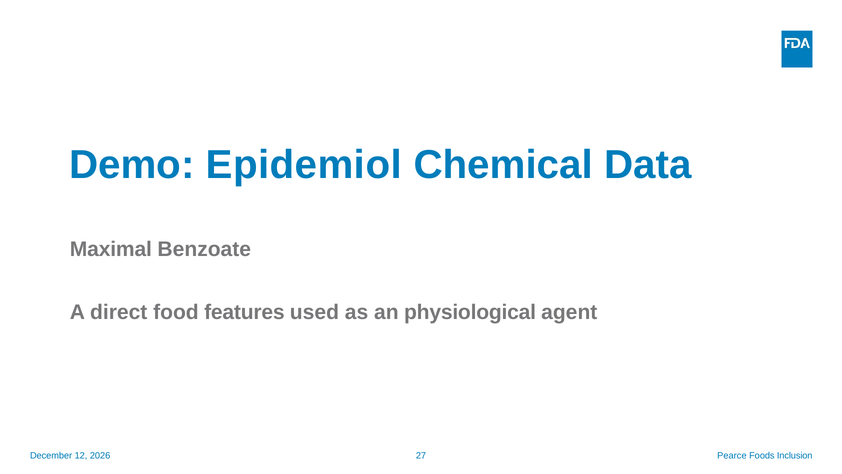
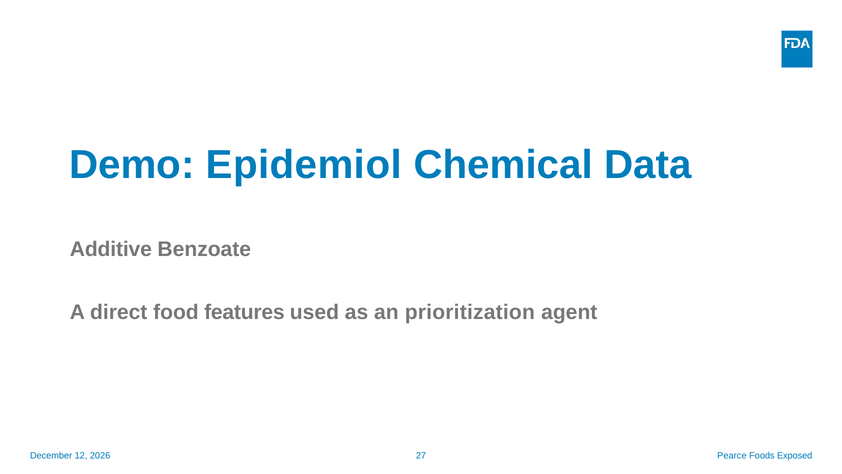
Maximal: Maximal -> Additive
physiological: physiological -> prioritization
Inclusion: Inclusion -> Exposed
